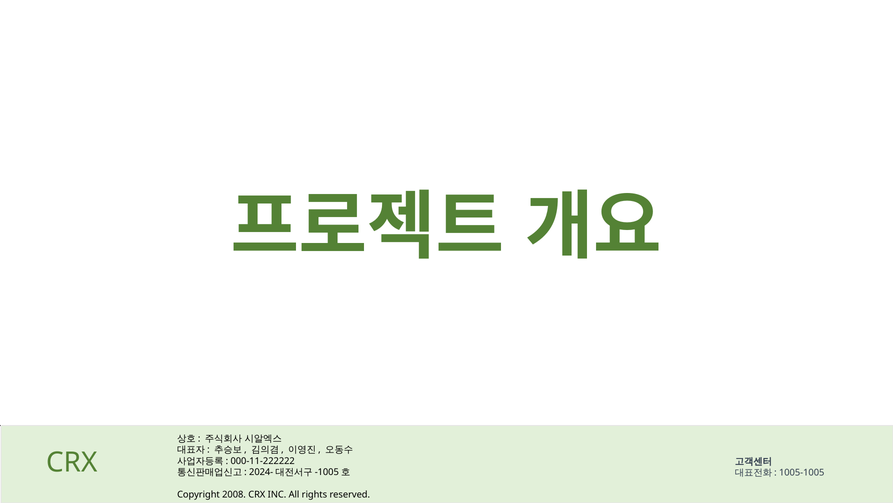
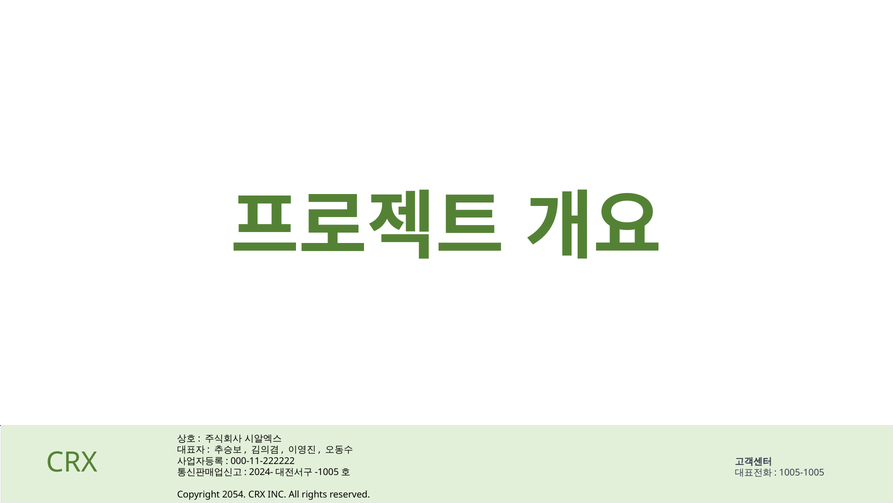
2008: 2008 -> 2054
